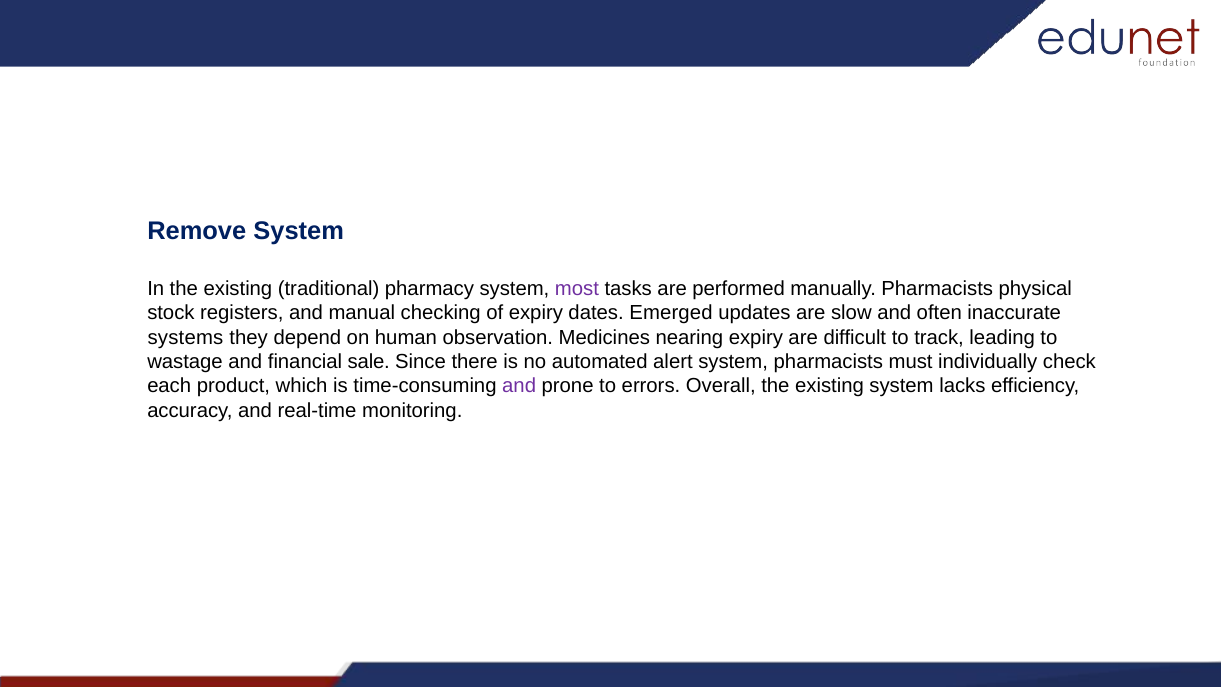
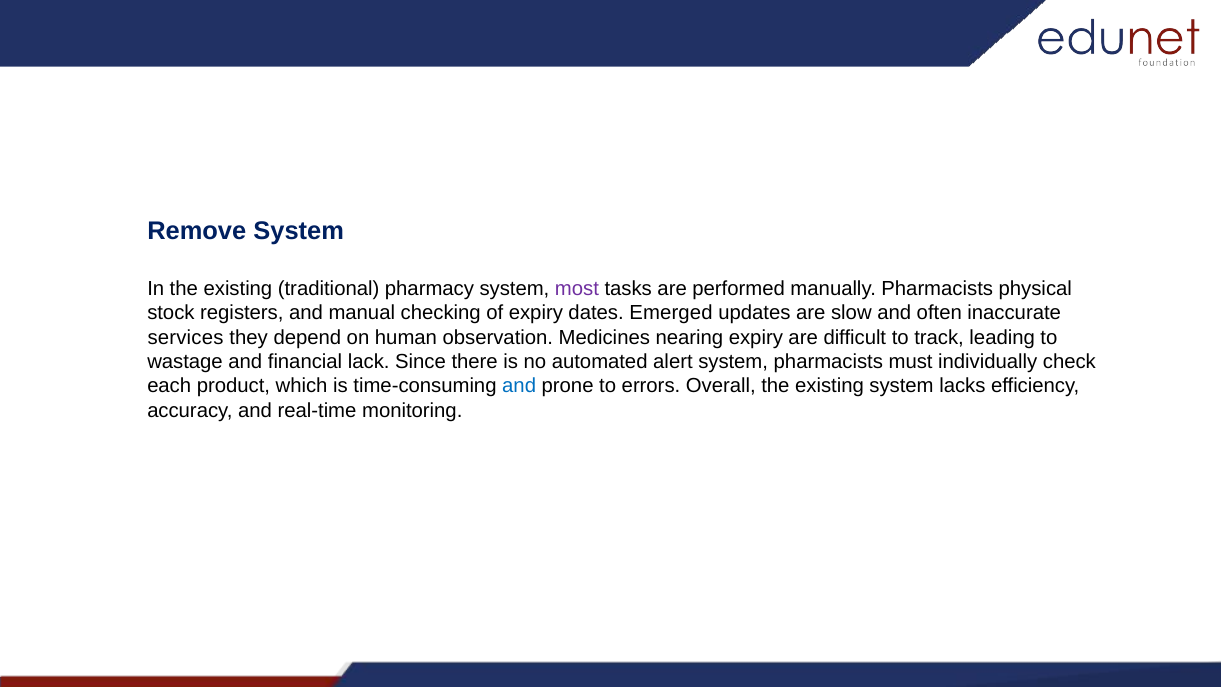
systems: systems -> services
sale: sale -> lack
and at (519, 386) colour: purple -> blue
